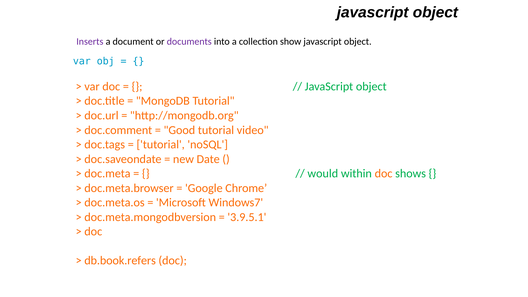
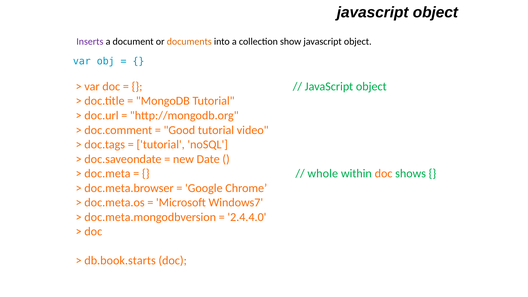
documents colour: purple -> orange
would: would -> whole
3.9.5.1: 3.9.5.1 -> 2.4.4.0
db.book.refers: db.book.refers -> db.book.starts
